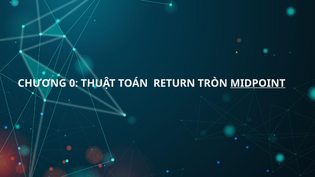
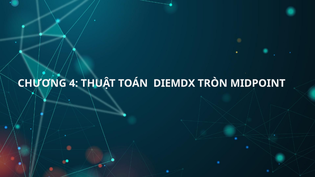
0: 0 -> 4
RETURN: RETURN -> DIEMDX
MIDPOINT underline: present -> none
